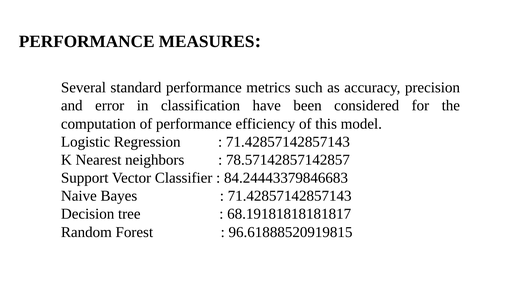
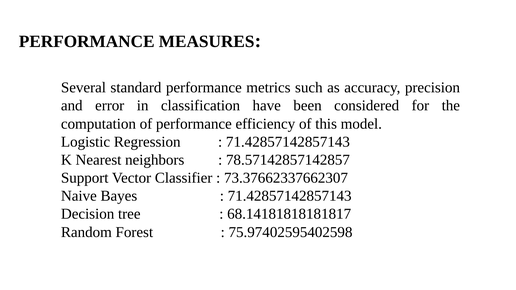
84.24443379846683: 84.24443379846683 -> 73.37662337662307
68.19181818181817: 68.19181818181817 -> 68.14181818181817
96.61888520919815: 96.61888520919815 -> 75.97402595402598
